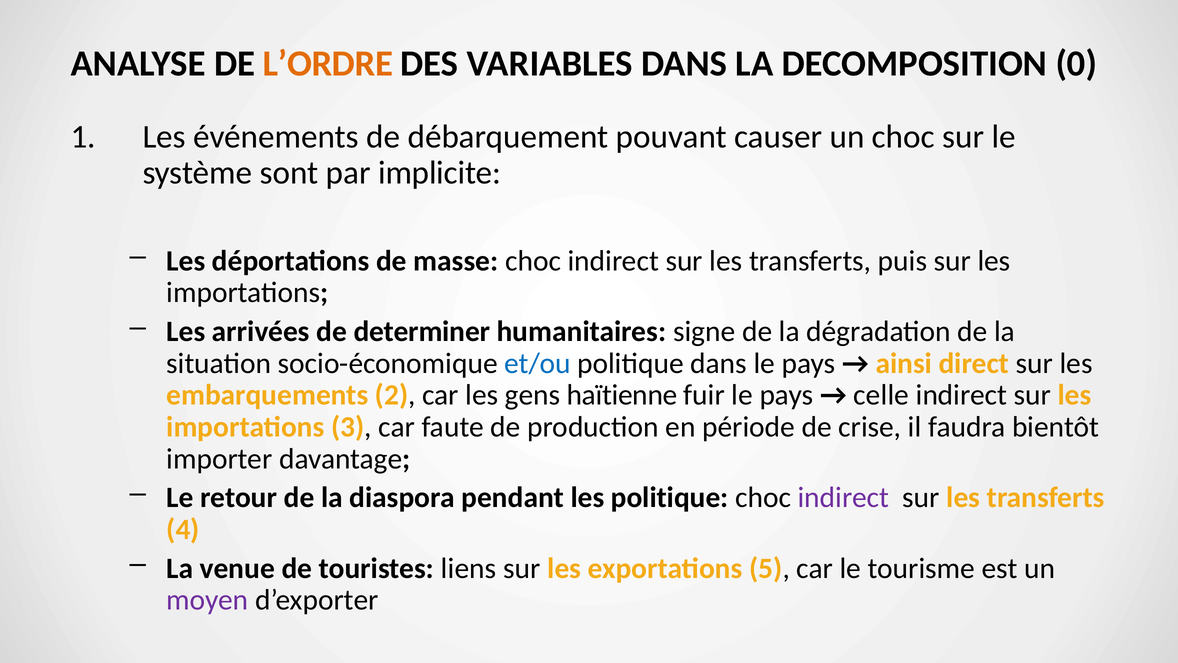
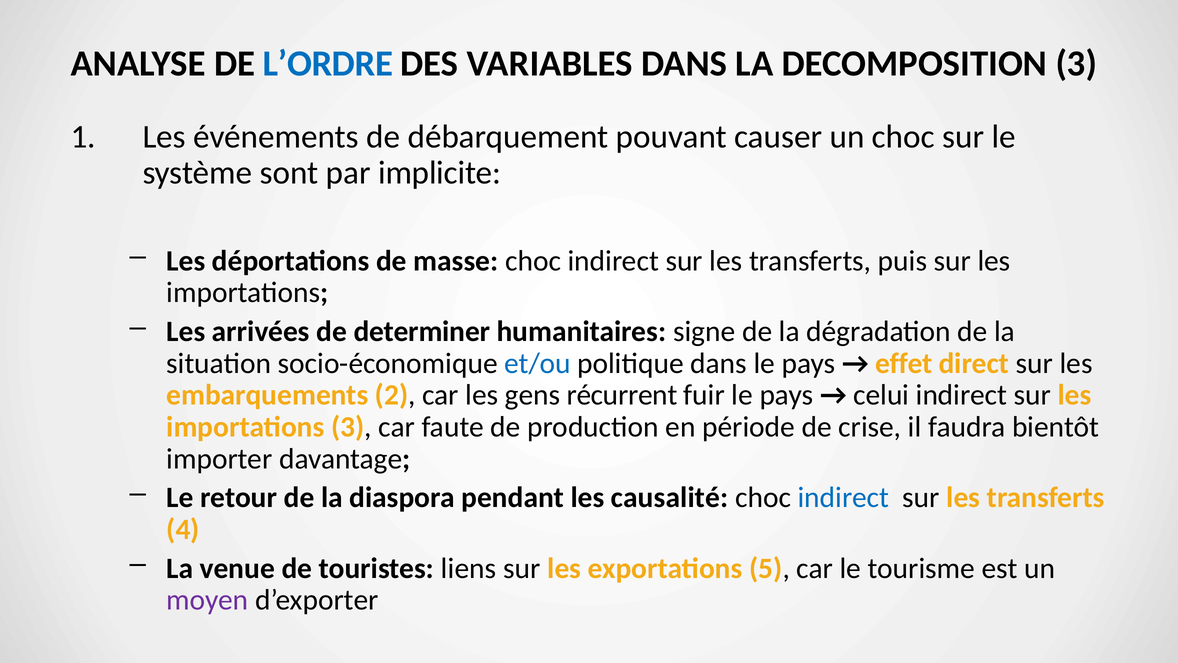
L’ORDRE colour: orange -> blue
DECOMPOSITION 0: 0 -> 3
ainsi: ainsi -> effet
haïtienne: haïtienne -> récurrent
celle: celle -> celui
les politique: politique -> causalité
indirect at (843, 498) colour: purple -> blue
